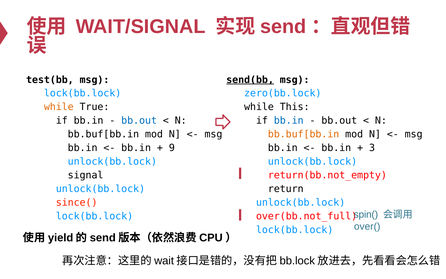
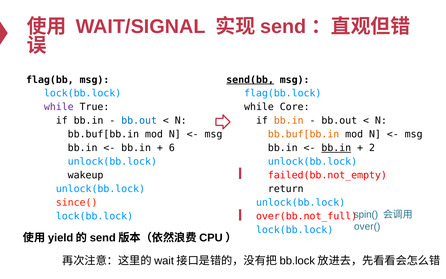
test(bb: test(bb -> flag(bb
zero(bb.lock: zero(bb.lock -> flag(bb.lock
while at (59, 107) colour: orange -> purple
This: This -> Core
bb.in at (289, 121) colour: blue -> orange
9: 9 -> 6
bb.in at (336, 148) underline: none -> present
3: 3 -> 2
signal: signal -> wakeup
return(bb.not_empty: return(bb.not_empty -> failed(bb.not_empty
